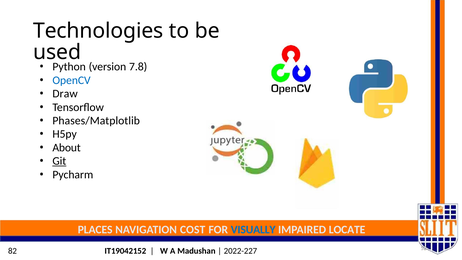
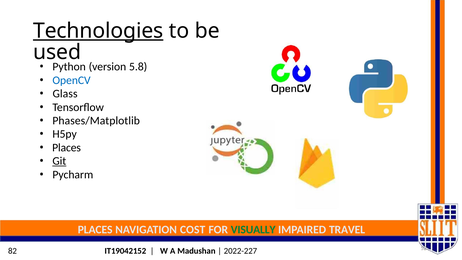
Technologies underline: none -> present
7.8: 7.8 -> 5.8
Draw: Draw -> Glass
About at (67, 148): About -> Places
VISUALLY colour: blue -> green
LOCATE: LOCATE -> TRAVEL
